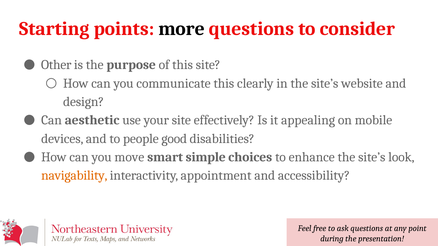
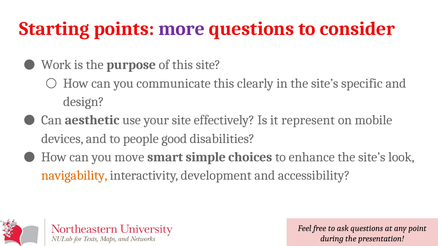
more colour: black -> purple
Other: Other -> Work
website: website -> specific
appealing: appealing -> represent
appointment: appointment -> development
